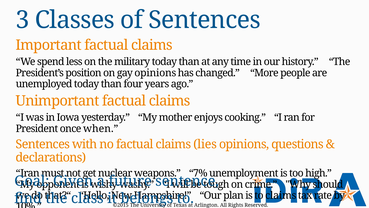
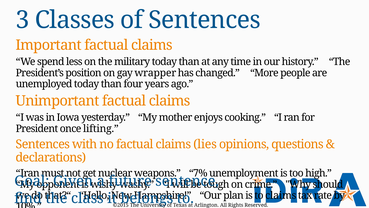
gay opinions: opinions -> wrapper
when: when -> lifting
